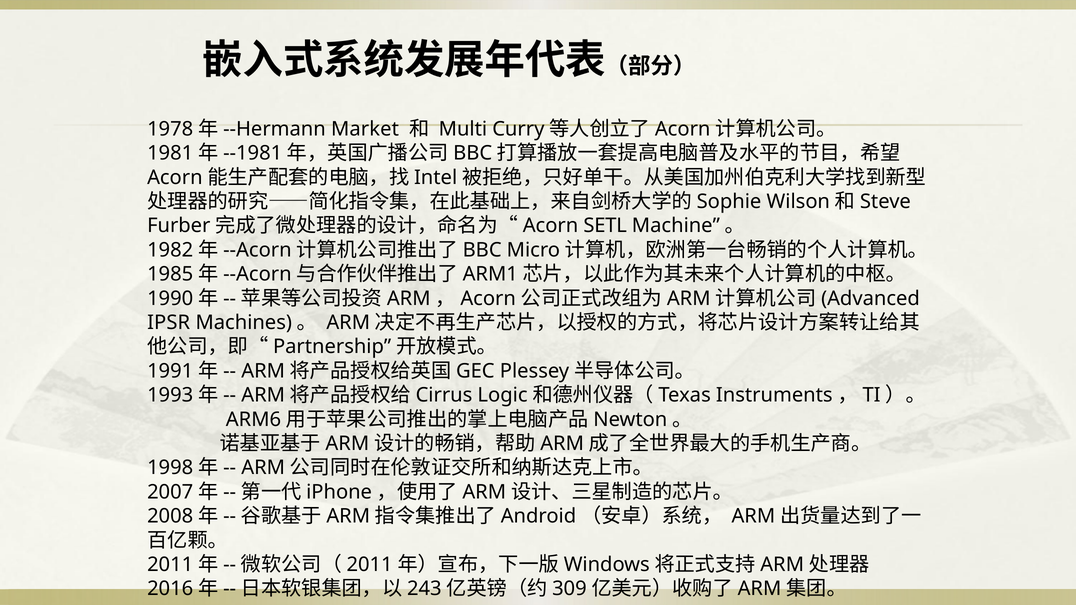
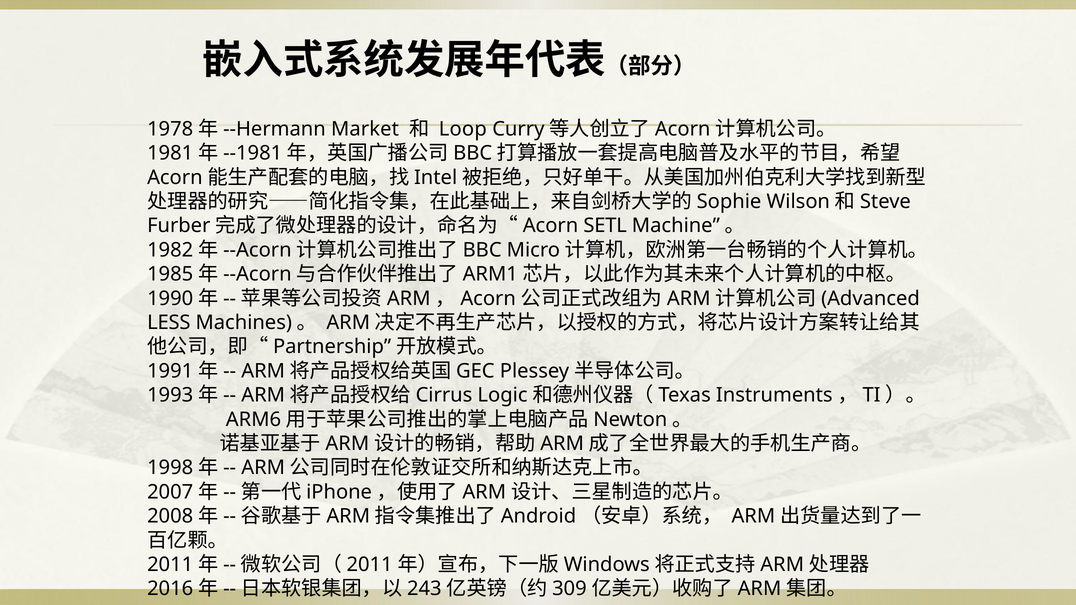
Multi: Multi -> Loop
IPSR: IPSR -> LESS
